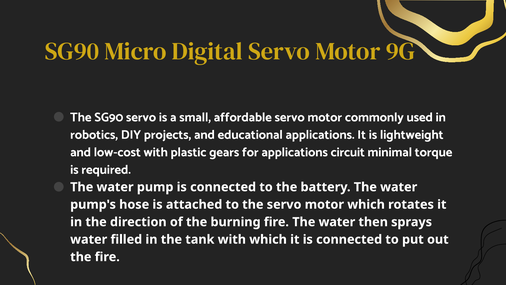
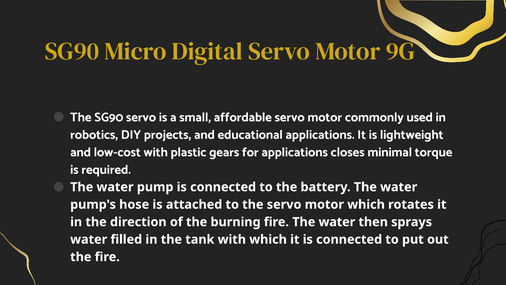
circuit: circuit -> closes
